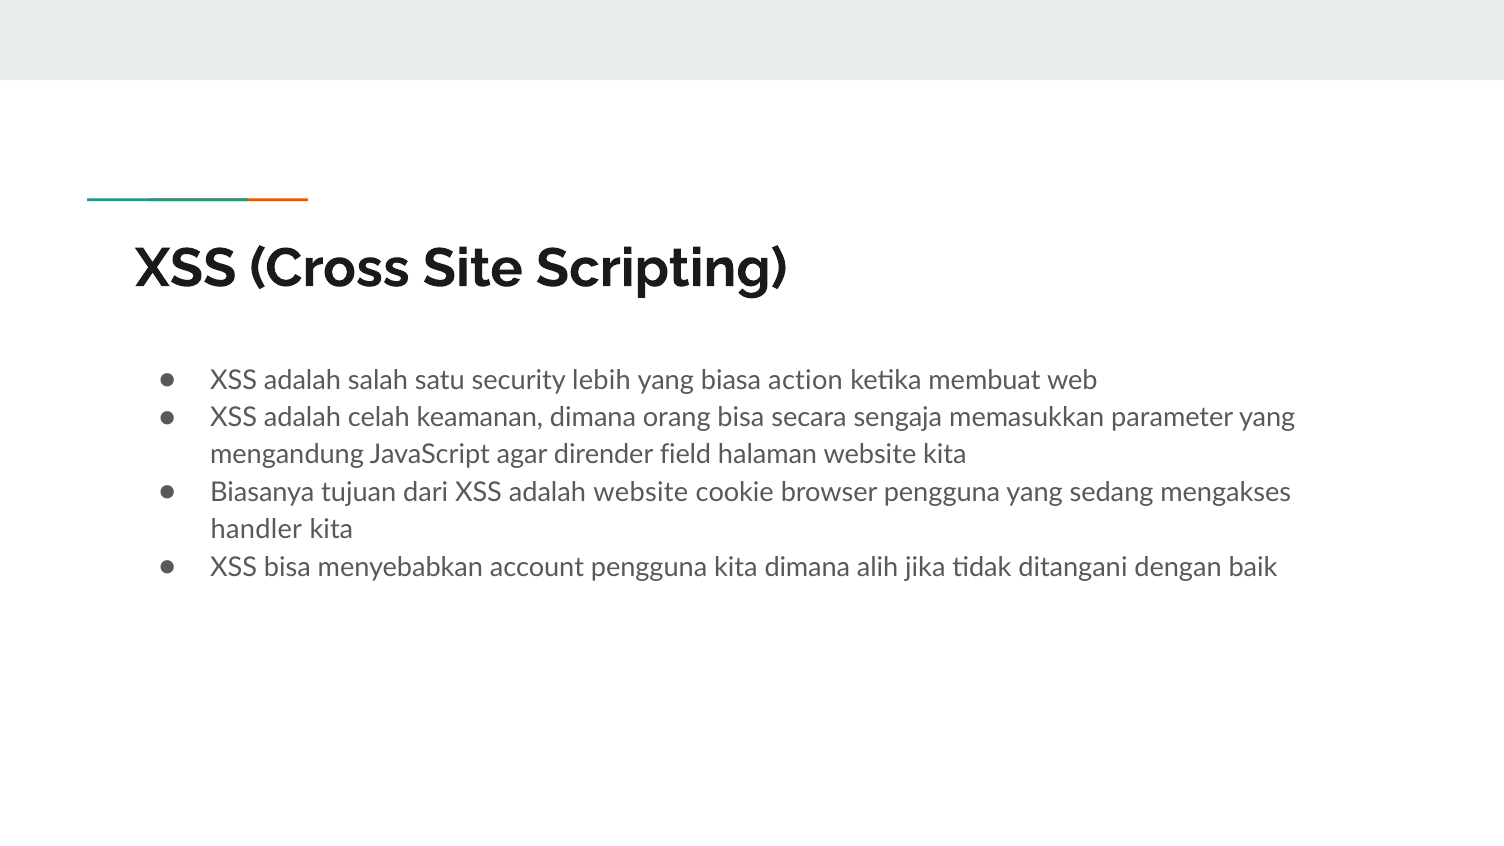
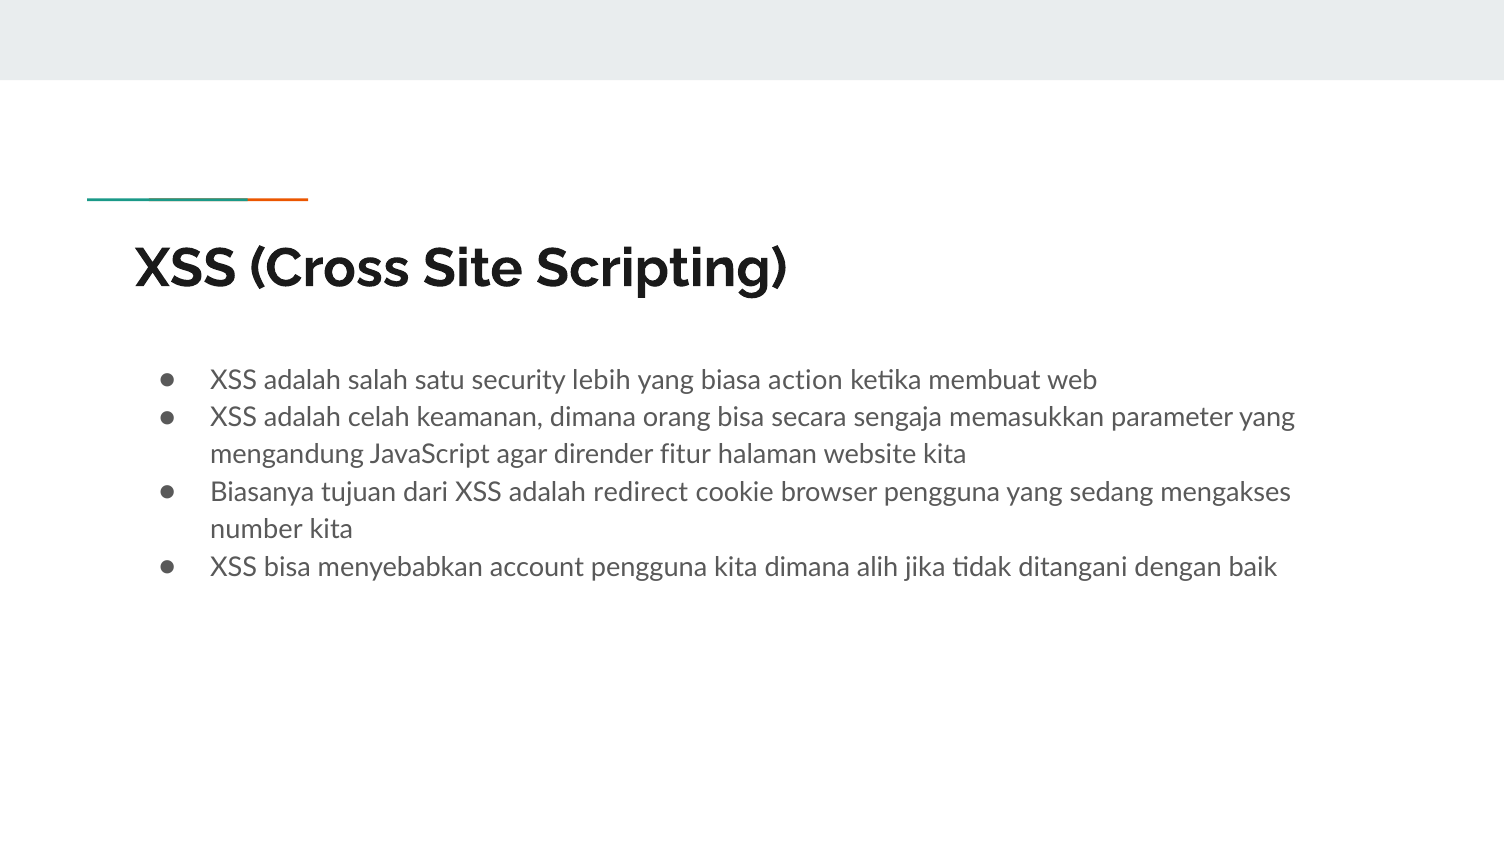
field: field -> fitur
adalah website: website -> redirect
handler: handler -> number
